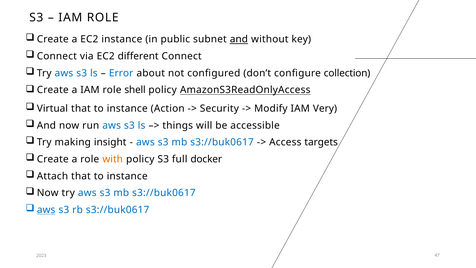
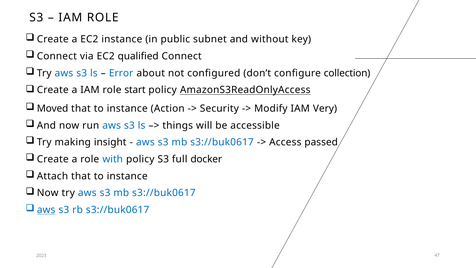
and at (239, 39) underline: present -> none
different: different -> qualified
shell: shell -> start
Virtual: Virtual -> Moved
targets: targets -> passed
with colour: orange -> blue
